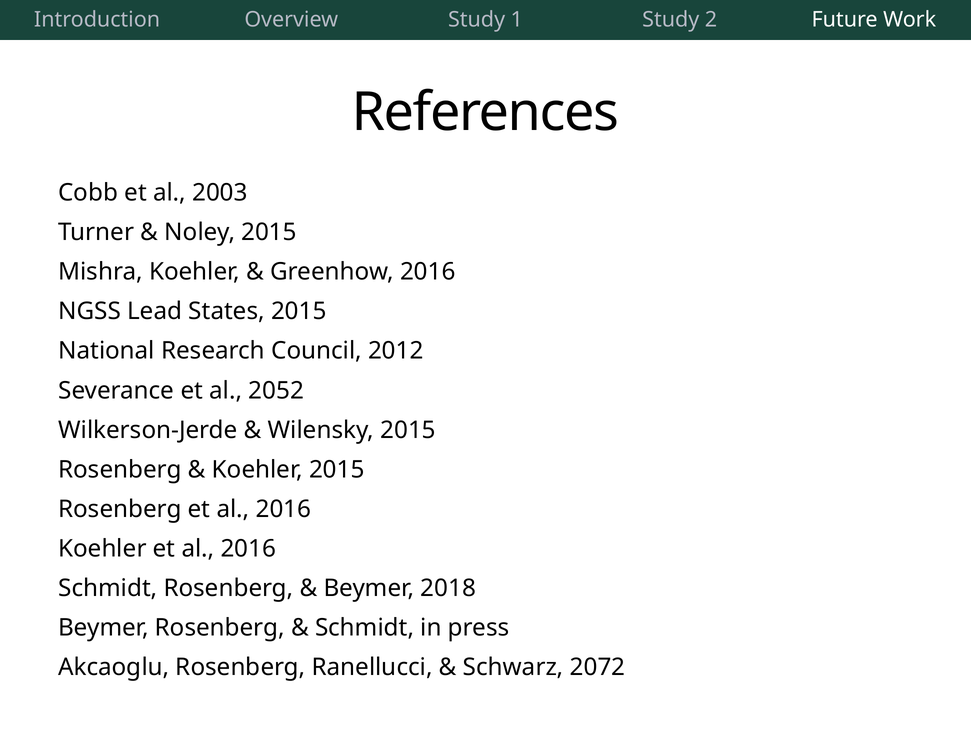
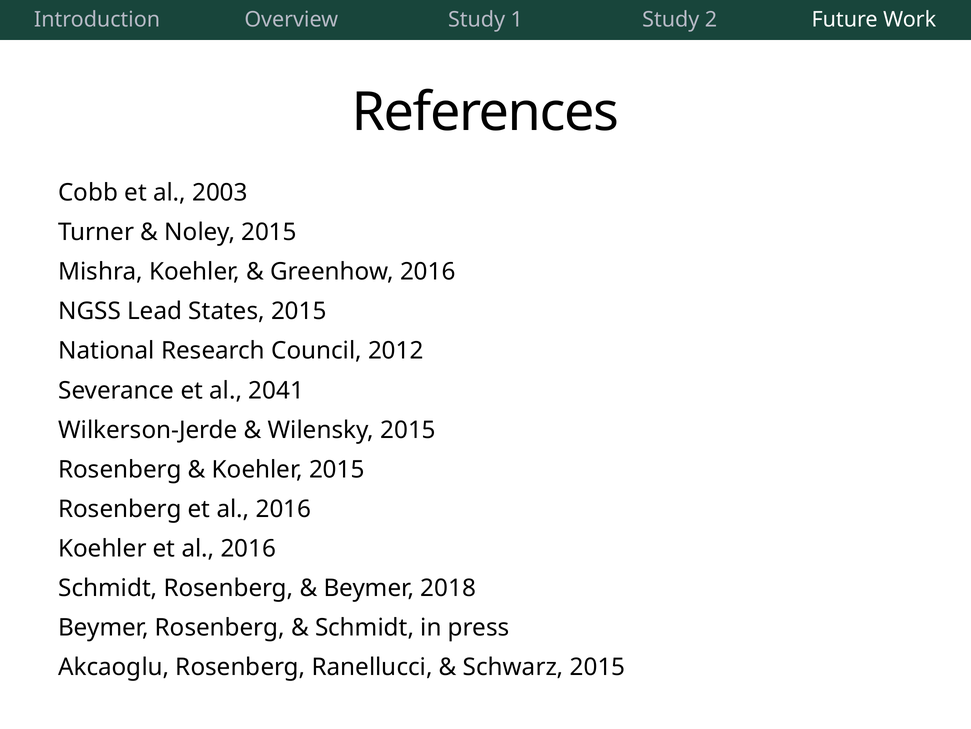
2052: 2052 -> 2041
Schwarz 2072: 2072 -> 2015
